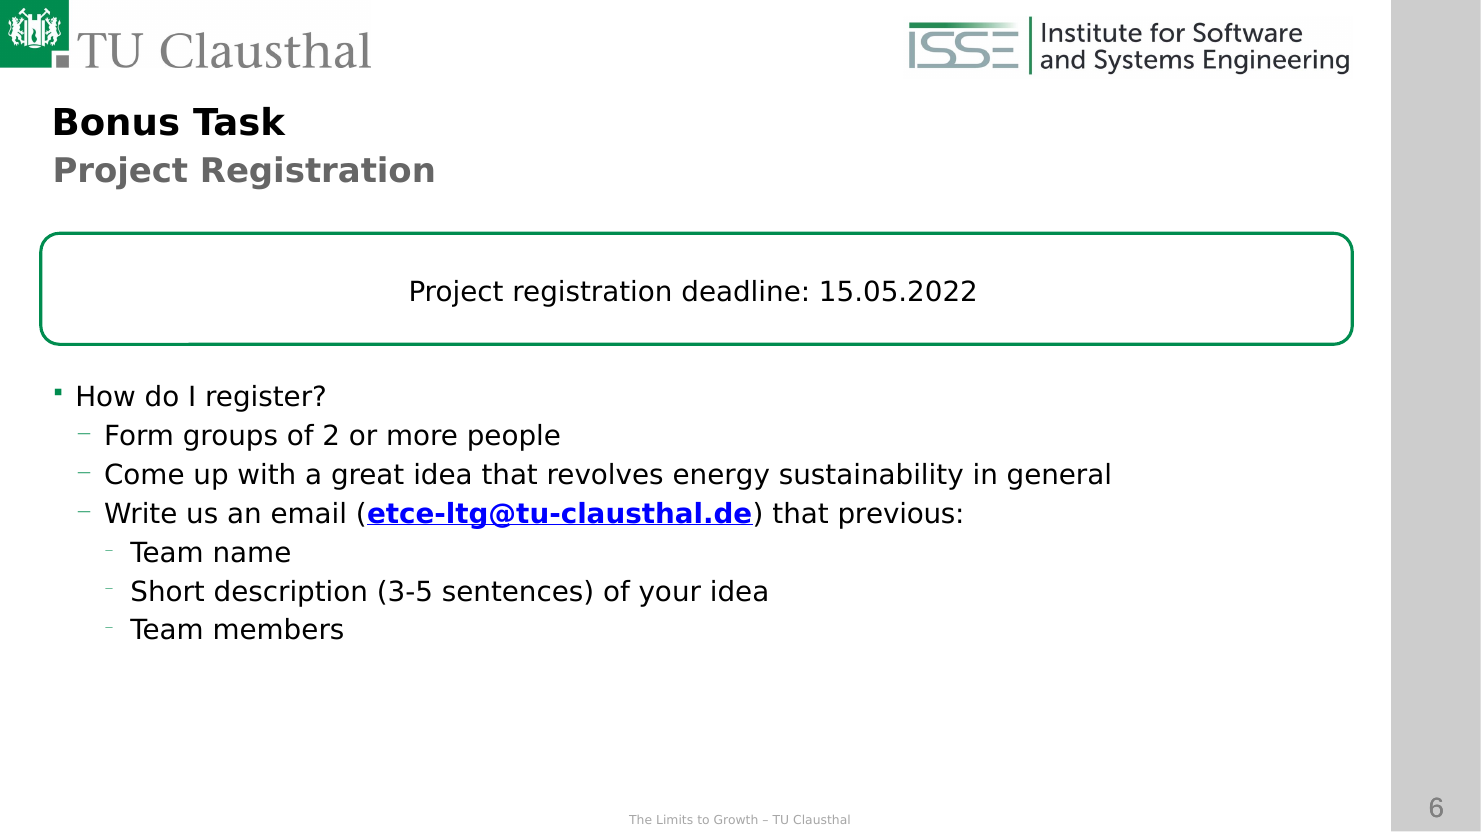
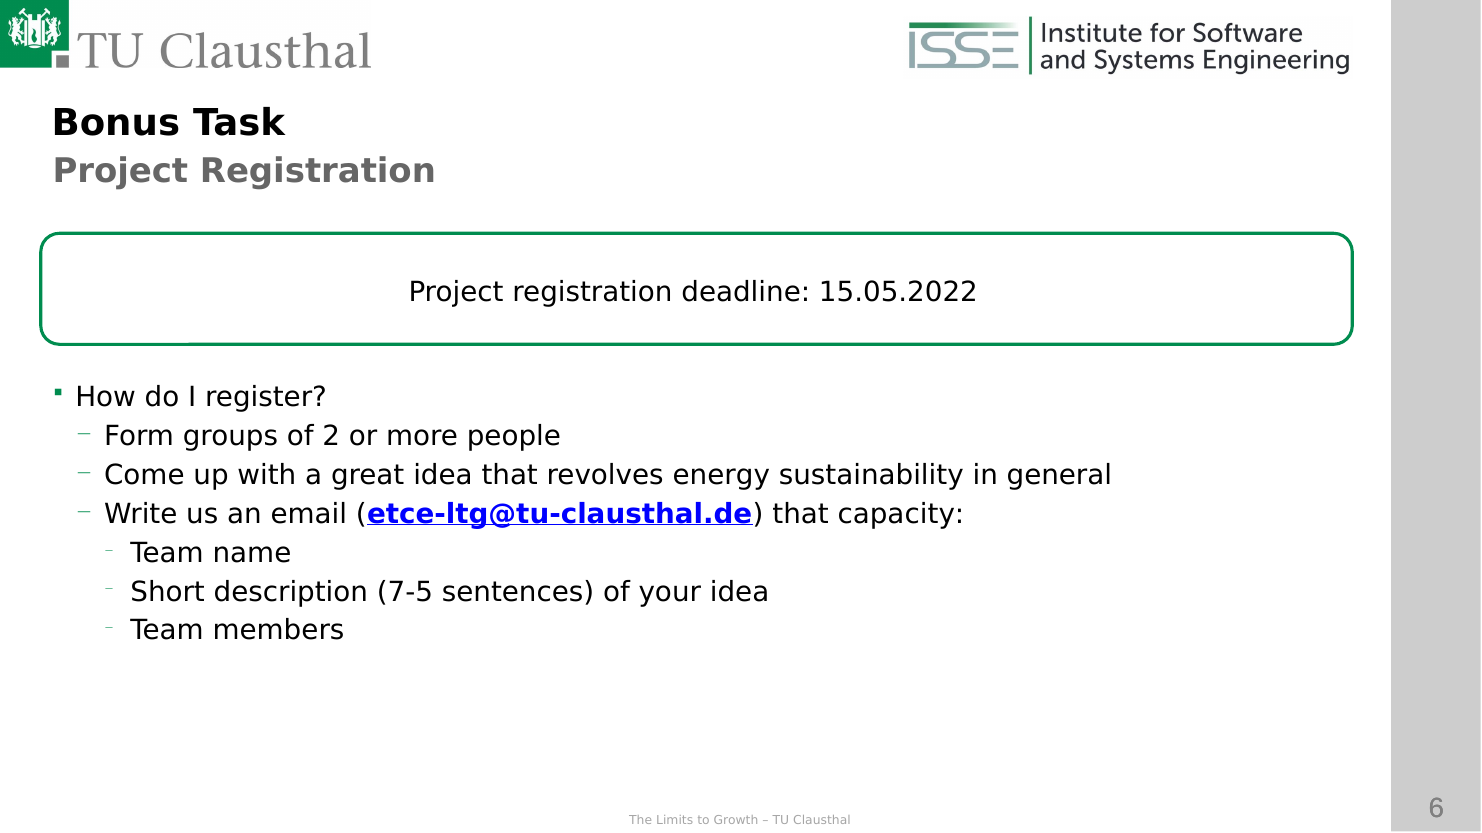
previous: previous -> capacity
3-5: 3-5 -> 7-5
